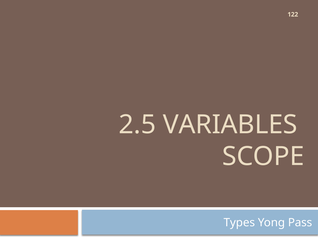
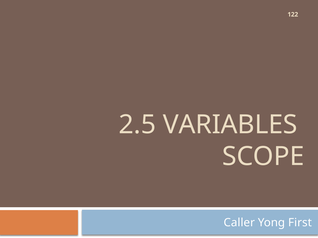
Types: Types -> Caller
Pass: Pass -> First
